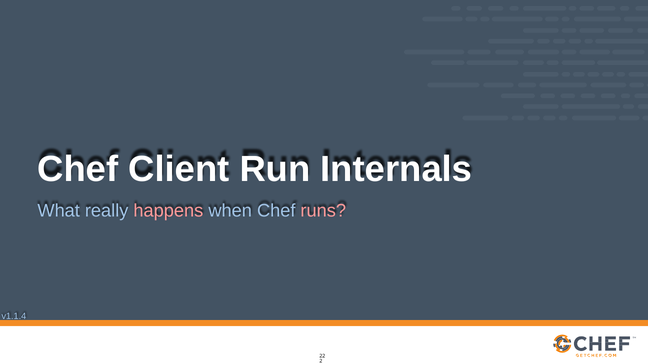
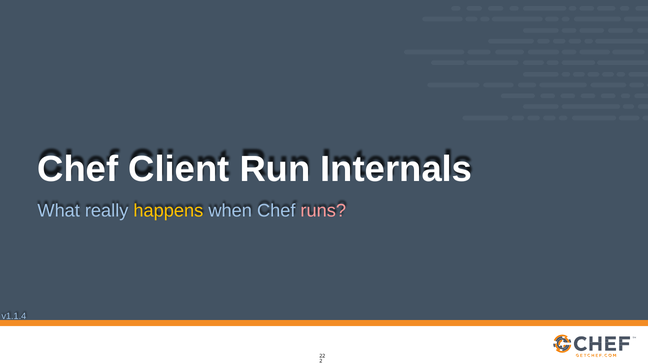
happens colour: pink -> yellow
